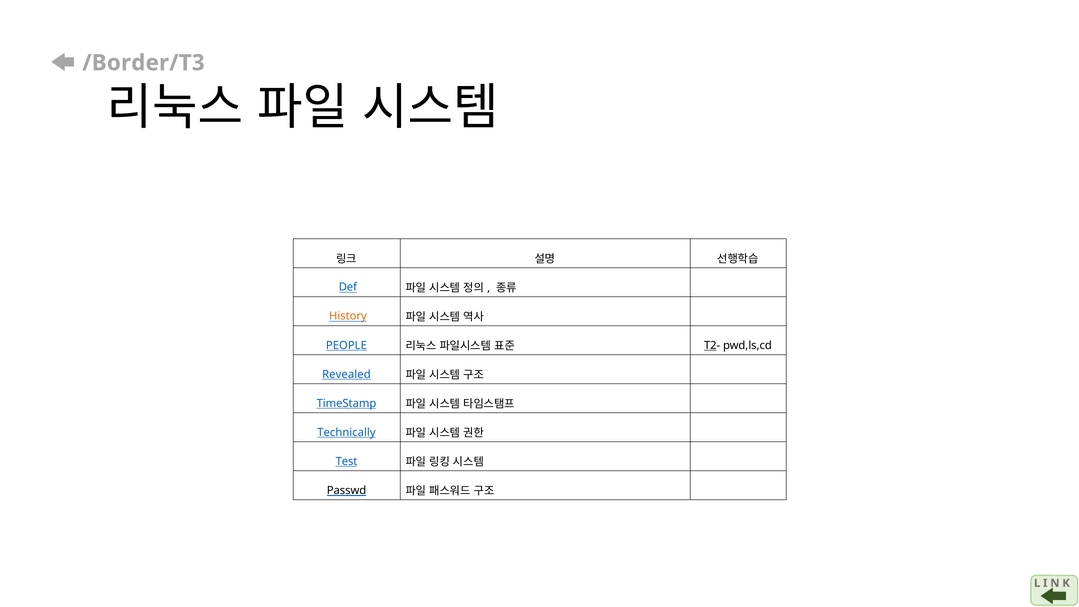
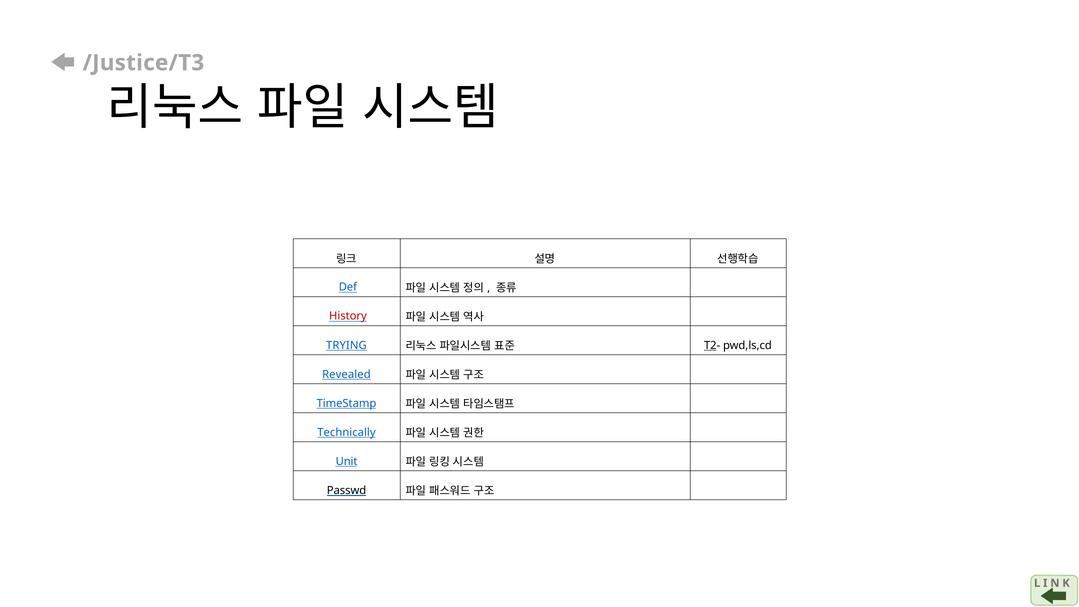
/Border/T3: /Border/T3 -> /Justice/T3
History colour: orange -> red
PEOPLE: PEOPLE -> TRYING
Test: Test -> Unit
